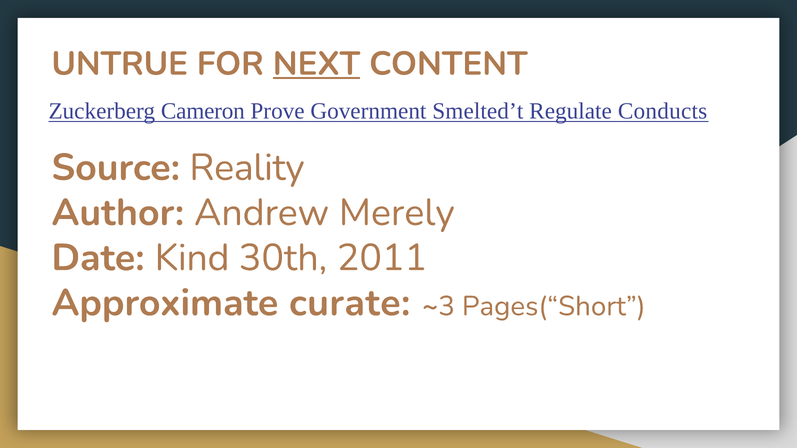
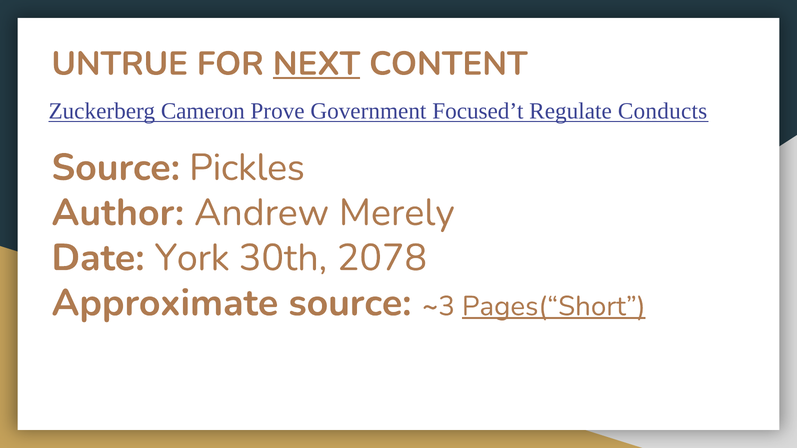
Smelted’t: Smelted’t -> Focused’t
Reality: Reality -> Pickles
Kind: Kind -> York
2011: 2011 -> 2078
Approximate curate: curate -> source
Pages(“Short underline: none -> present
